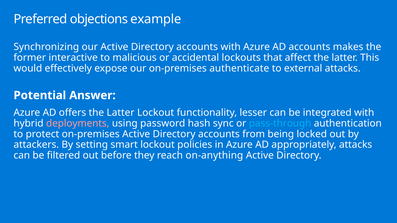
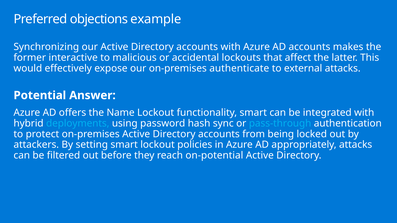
offers the Latter: Latter -> Name
functionality lesser: lesser -> smart
deployments colour: pink -> light blue
on-anything: on-anything -> on-potential
